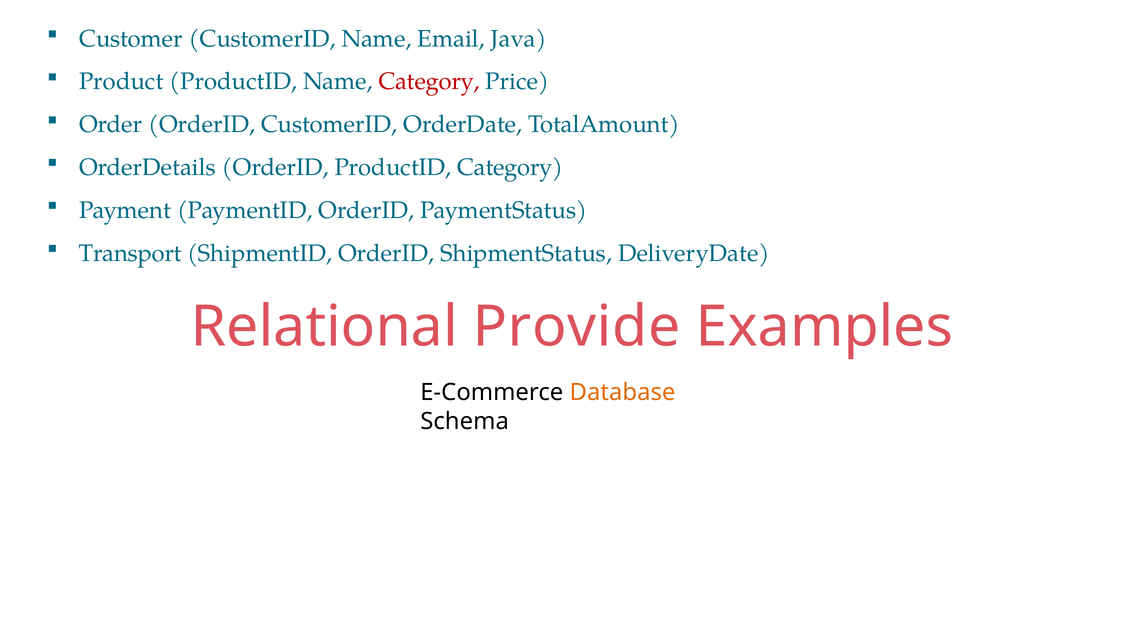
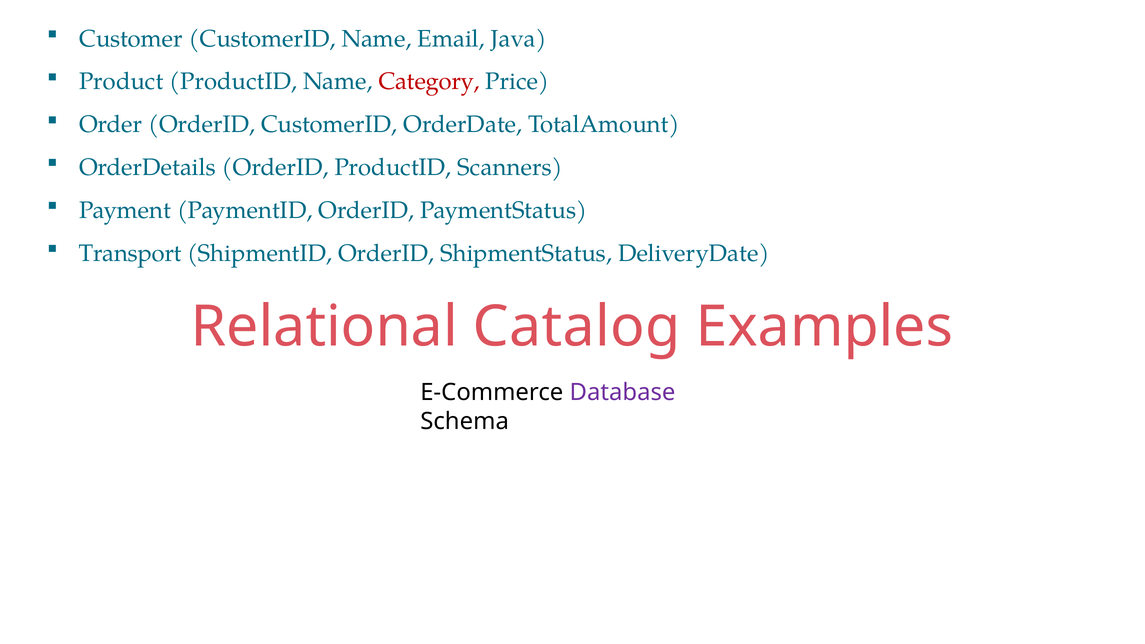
ProductID Category: Category -> Scanners
Provide: Provide -> Catalog
Database colour: orange -> purple
